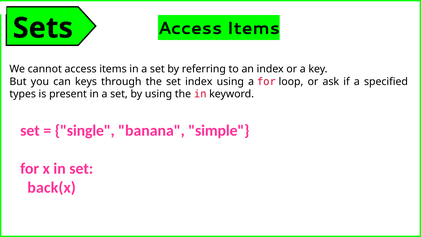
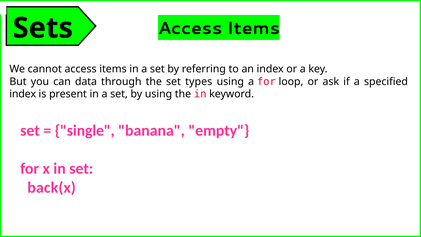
keys: keys -> data
set index: index -> types
types at (23, 94): types -> index
simple: simple -> empty
